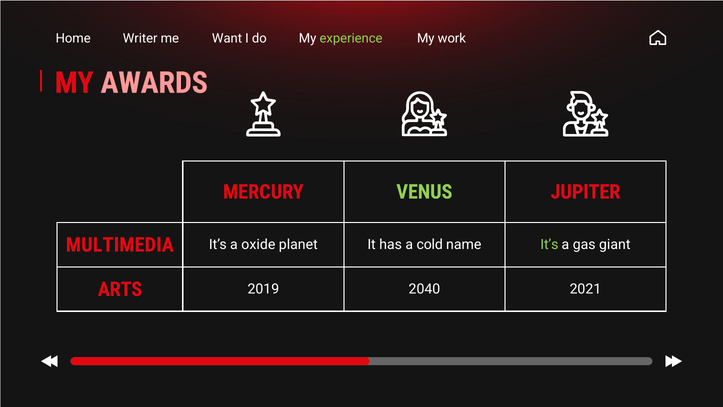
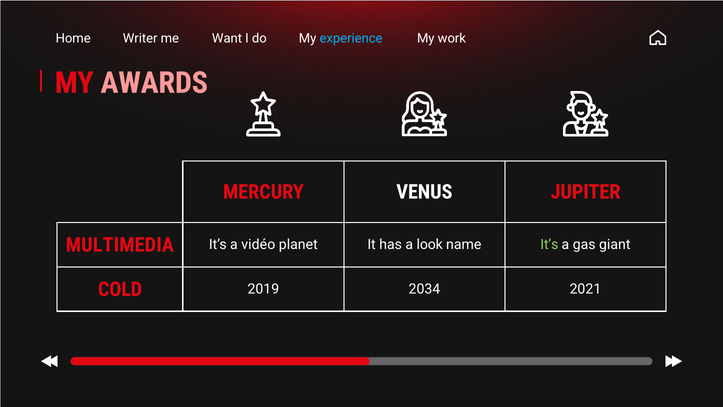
experience colour: light green -> light blue
VENUS colour: light green -> white
oxide: oxide -> vidéo
cold: cold -> look
ARTS: ARTS -> COLD
2040: 2040 -> 2034
